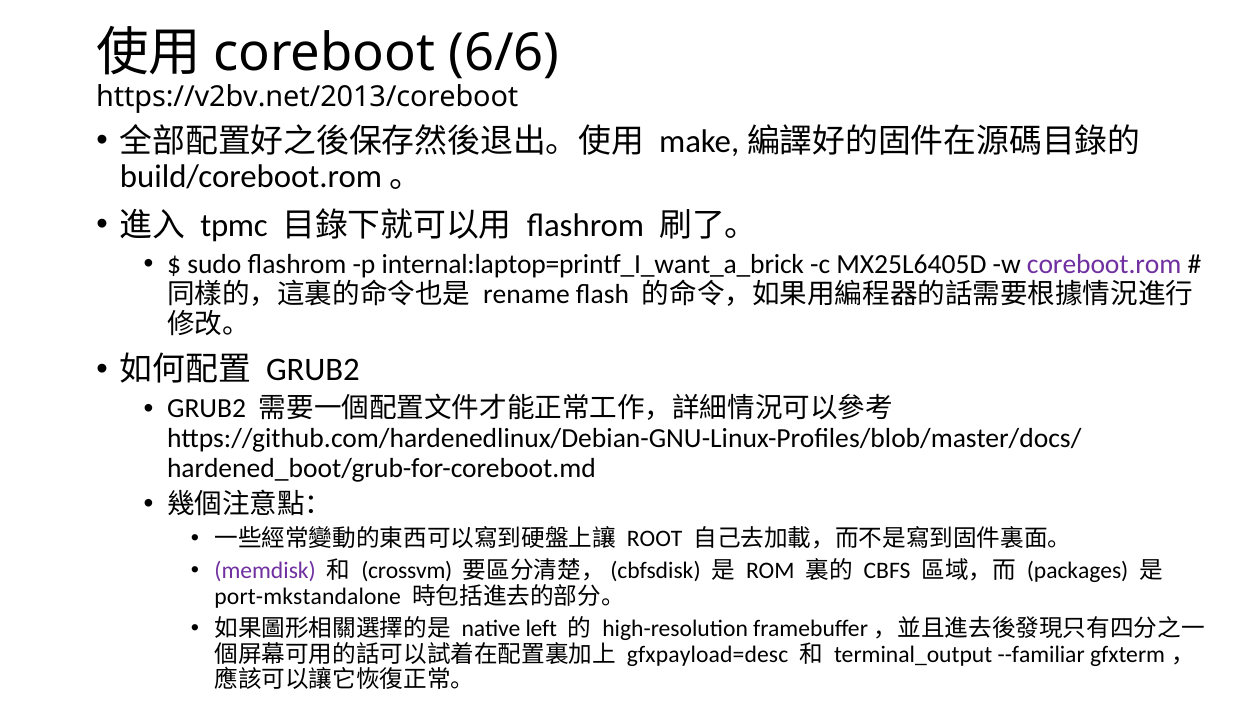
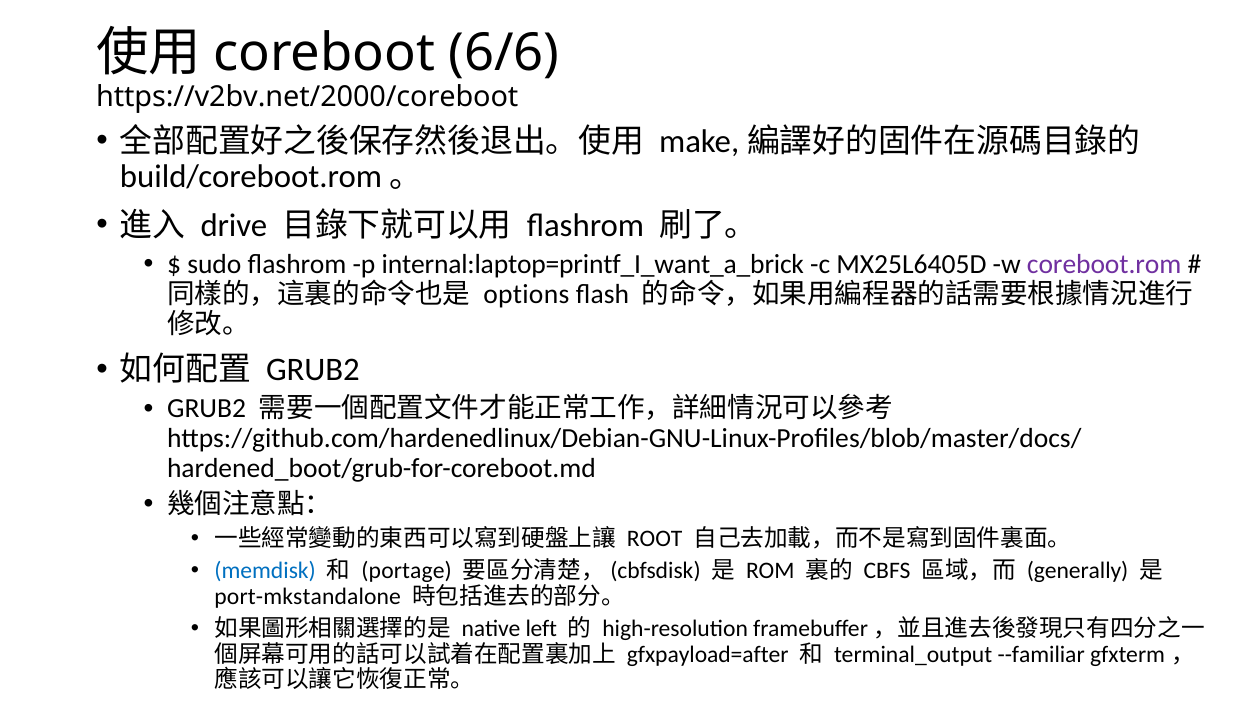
https://v2bv.net/2013/coreboot: https://v2bv.net/2013/coreboot -> https://v2bv.net/2000/coreboot
tpmc: tpmc -> drive
rename: rename -> options
memdisk colour: purple -> blue
crossvm: crossvm -> portage
packages: packages -> generally
gfxpayload=desc: gfxpayload=desc -> gfxpayload=after
